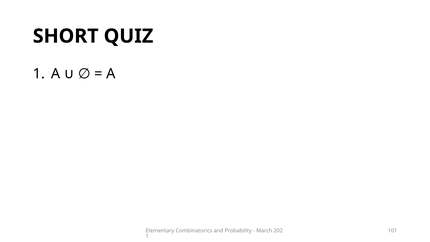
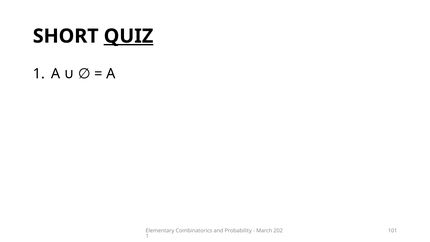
QUIZ underline: none -> present
